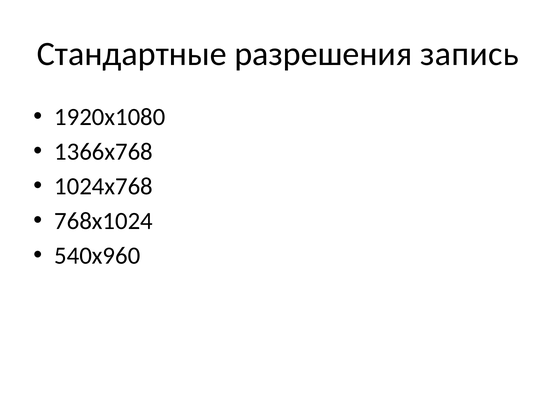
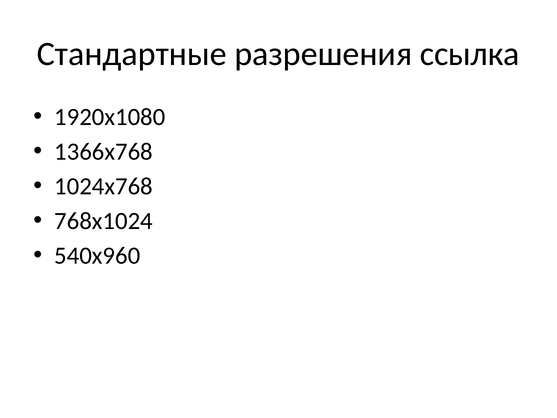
запись: запись -> ссылка
